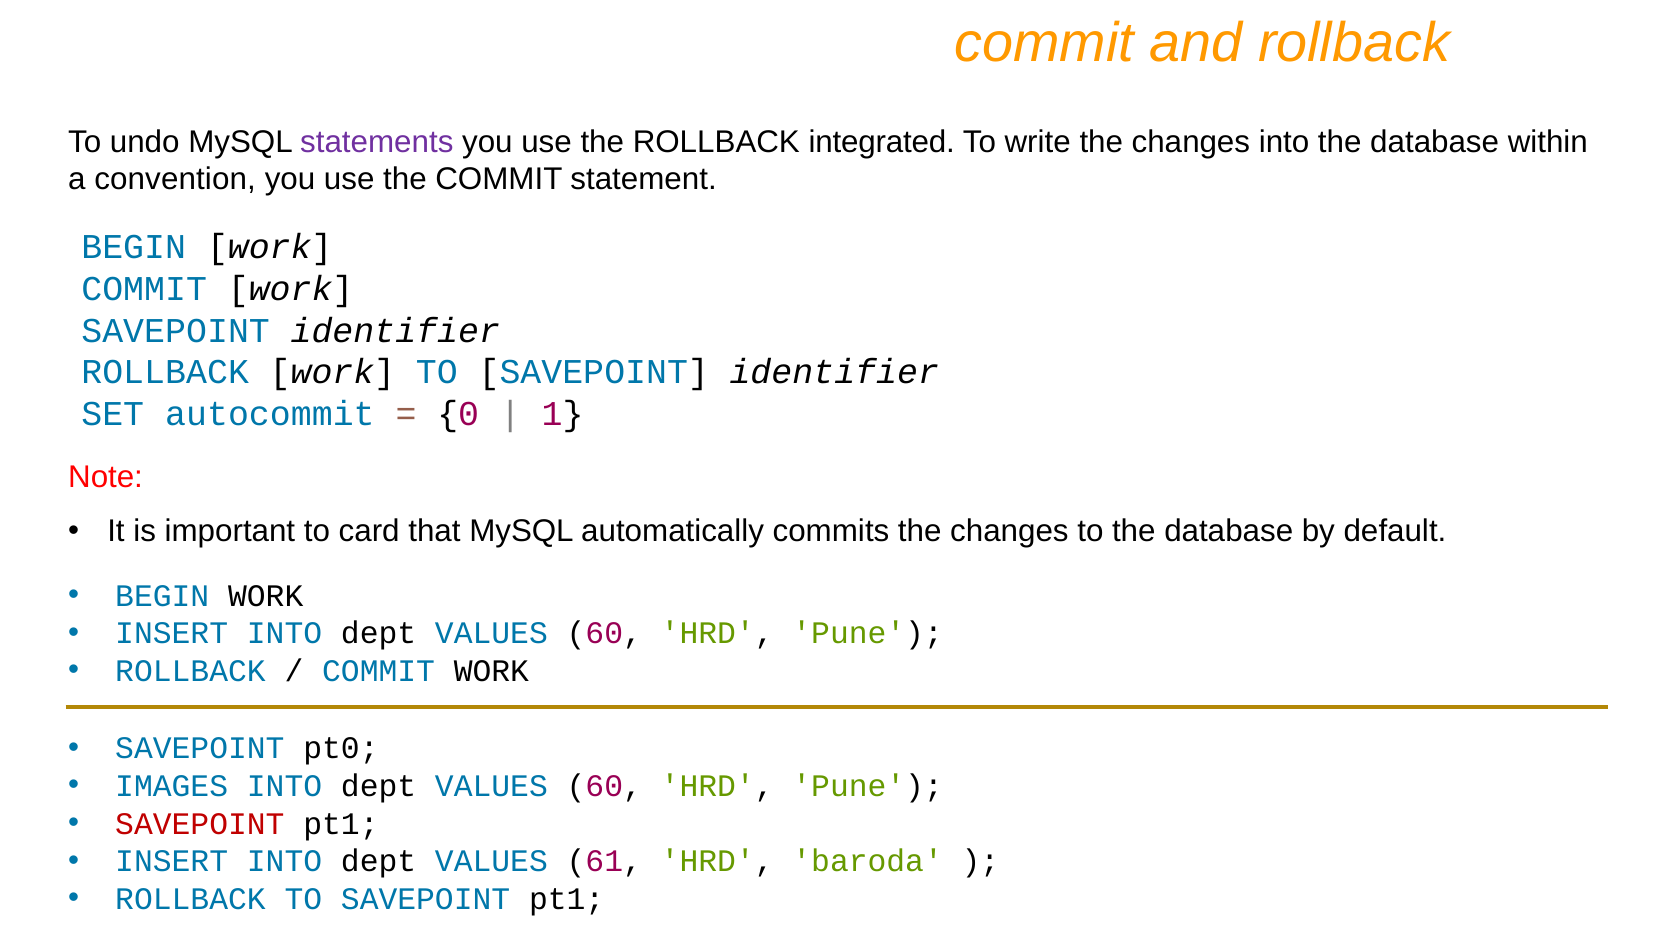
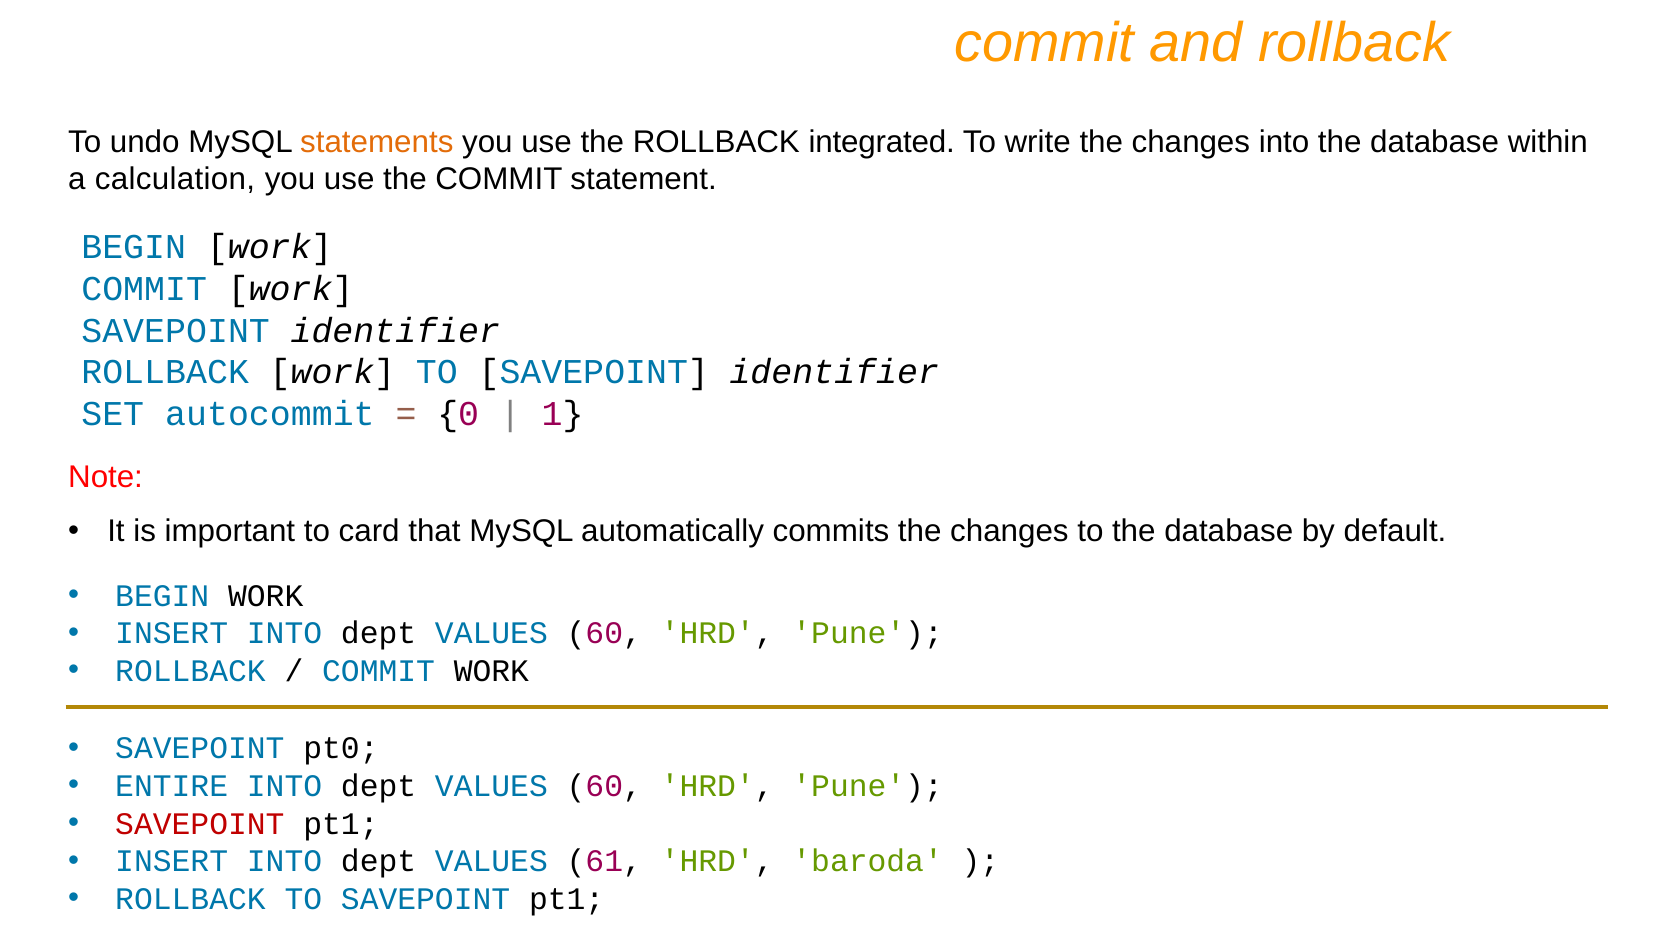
statements colour: purple -> orange
convention: convention -> calculation
IMAGES: IMAGES -> ENTIRE
